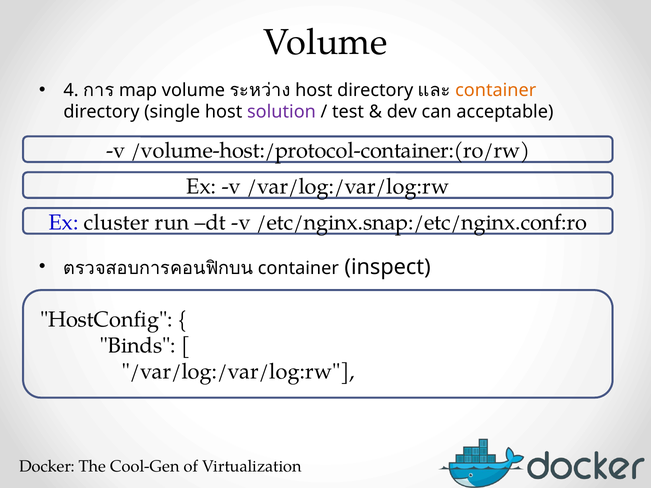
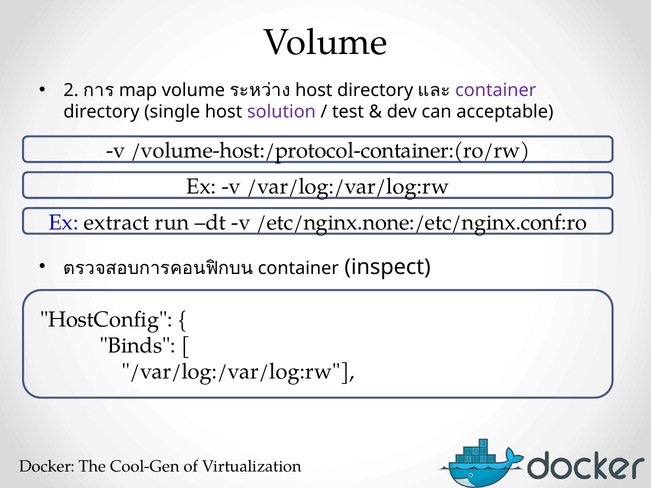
4: 4 -> 2
container at (496, 90) colour: orange -> purple
cluster: cluster -> extract
/etc/nginx.snap:/etc/nginx.conf:ro: /etc/nginx.snap:/etc/nginx.conf:ro -> /etc/nginx.none:/etc/nginx.conf:ro
